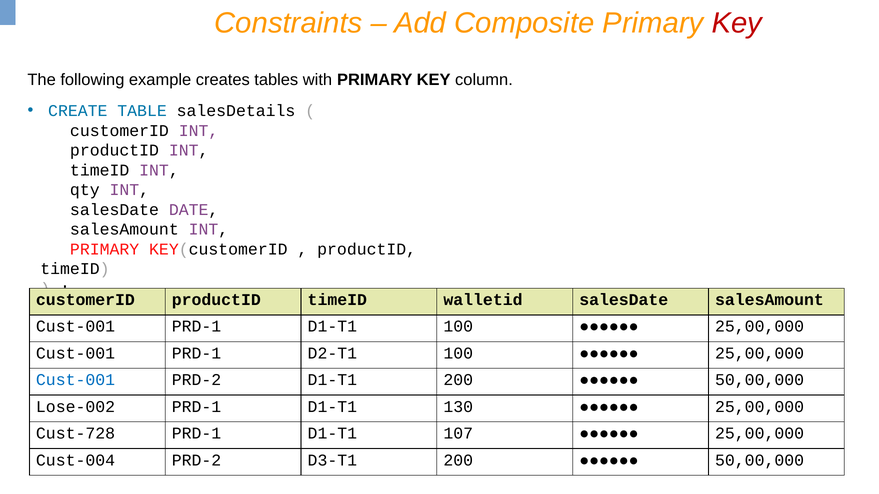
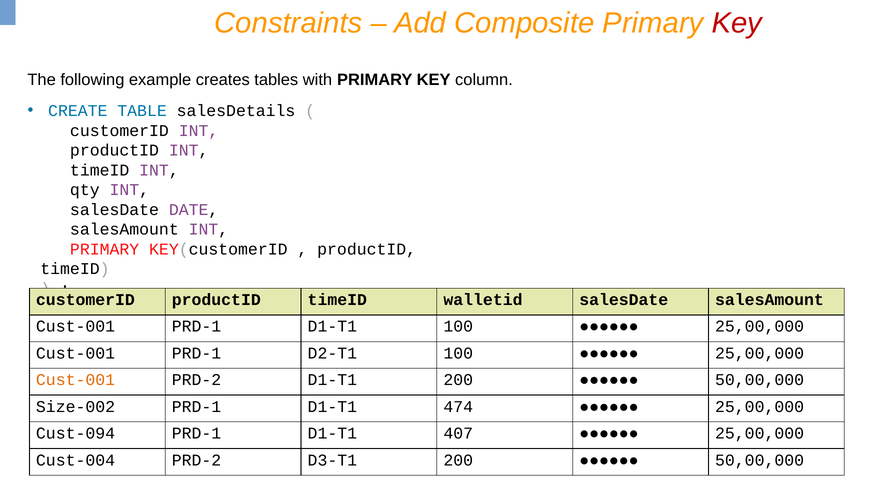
Cust-001 at (76, 380) colour: blue -> orange
Lose-002: Lose-002 -> Size-002
130: 130 -> 474
Cust-728: Cust-728 -> Cust-094
107: 107 -> 407
